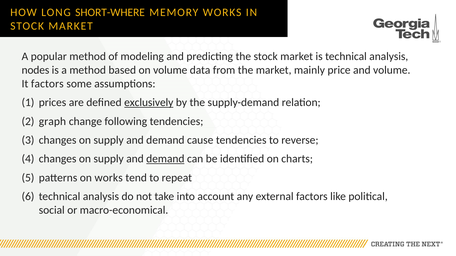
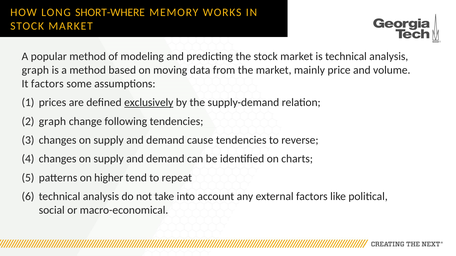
nodes at (35, 70): nodes -> graph
on volume: volume -> moving
demand at (165, 159) underline: present -> none
on works: works -> higher
